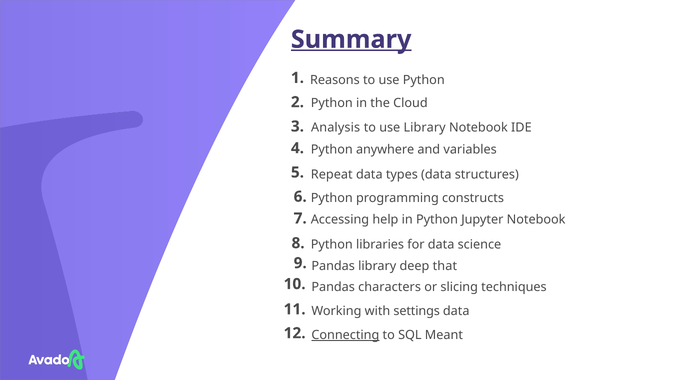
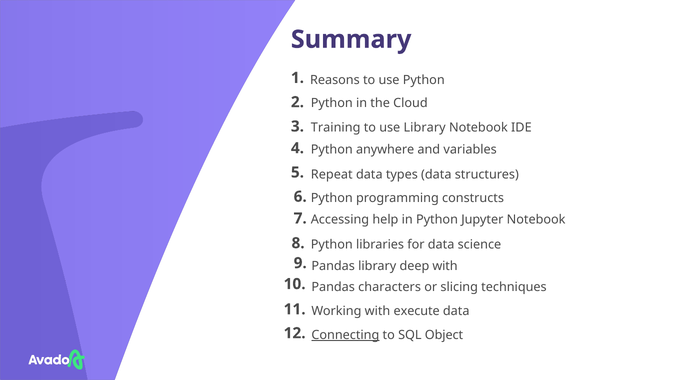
Summary underline: present -> none
Analysis: Analysis -> Training
deep that: that -> with
settings: settings -> execute
Meant: Meant -> Object
